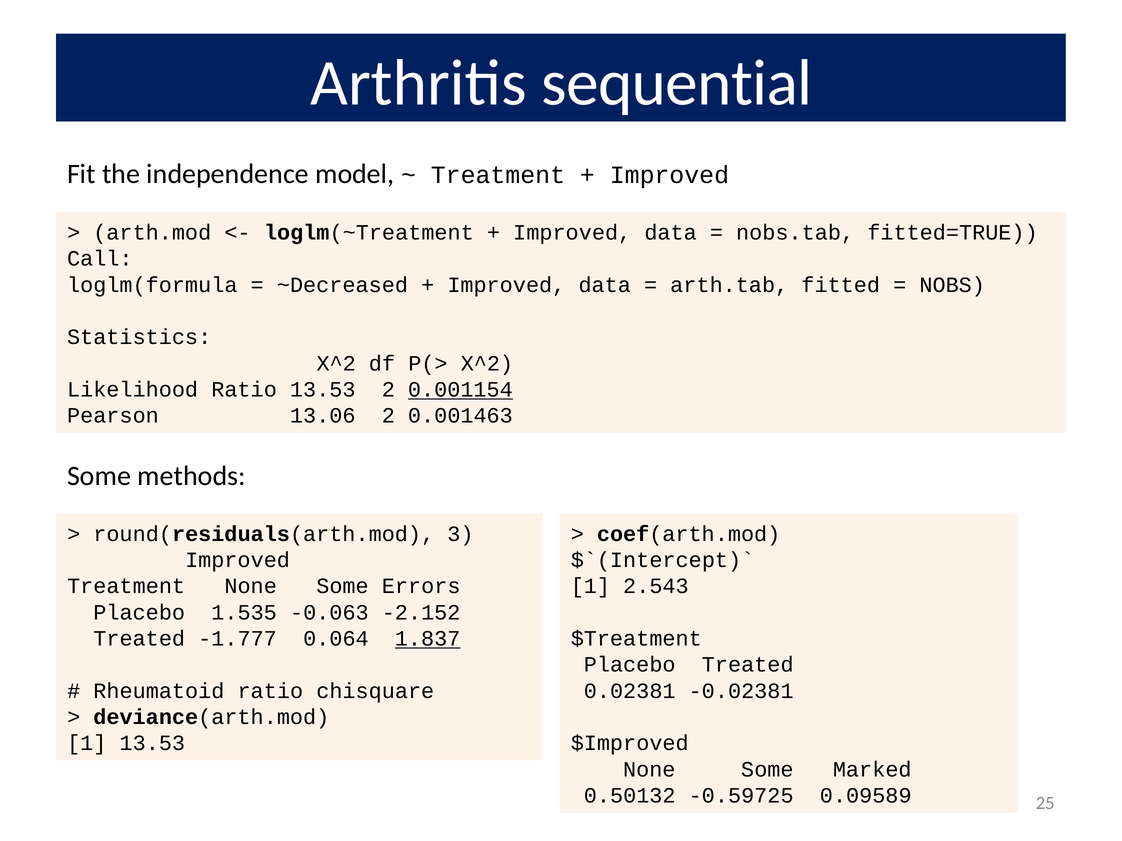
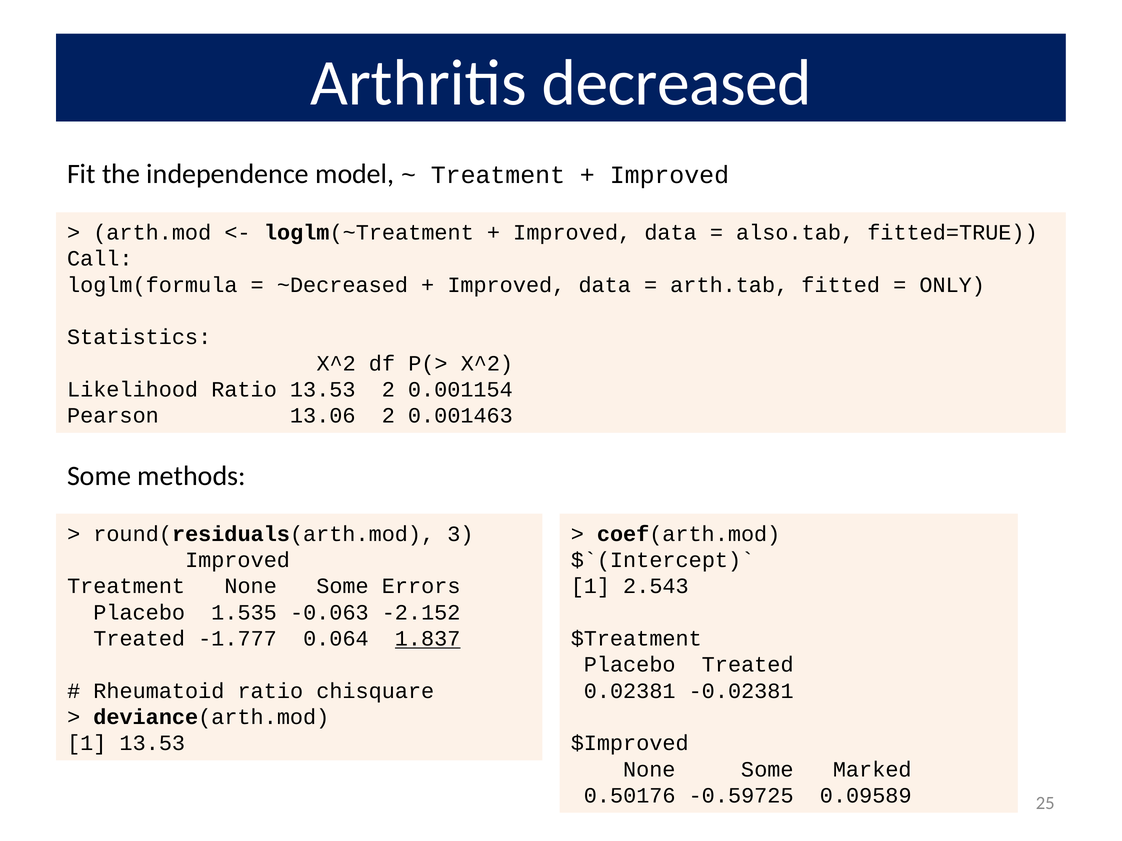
sequential: sequential -> decreased
nobs.tab: nobs.tab -> also.tab
NOBS: NOBS -> ONLY
0.001154 underline: present -> none
0.50132: 0.50132 -> 0.50176
